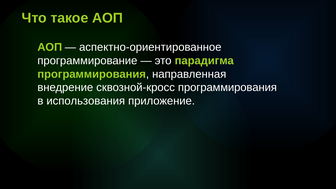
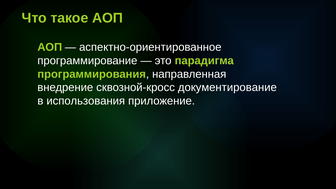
сквозной-кросс программирования: программирования -> документирование
